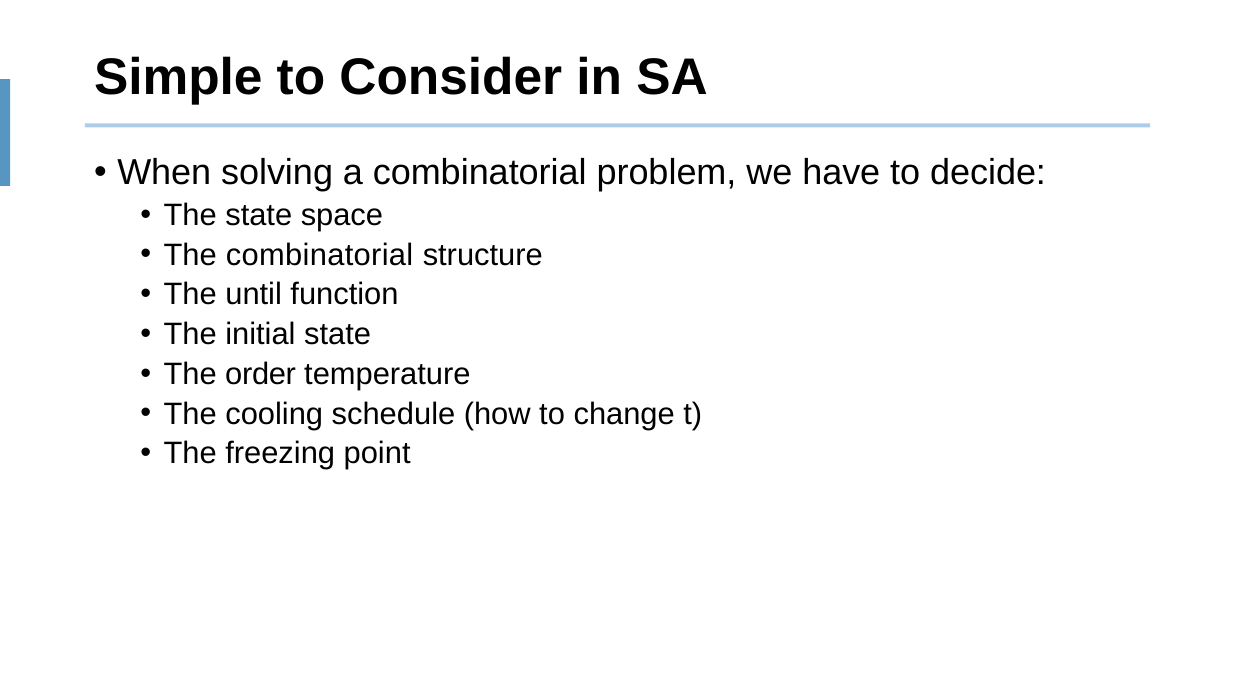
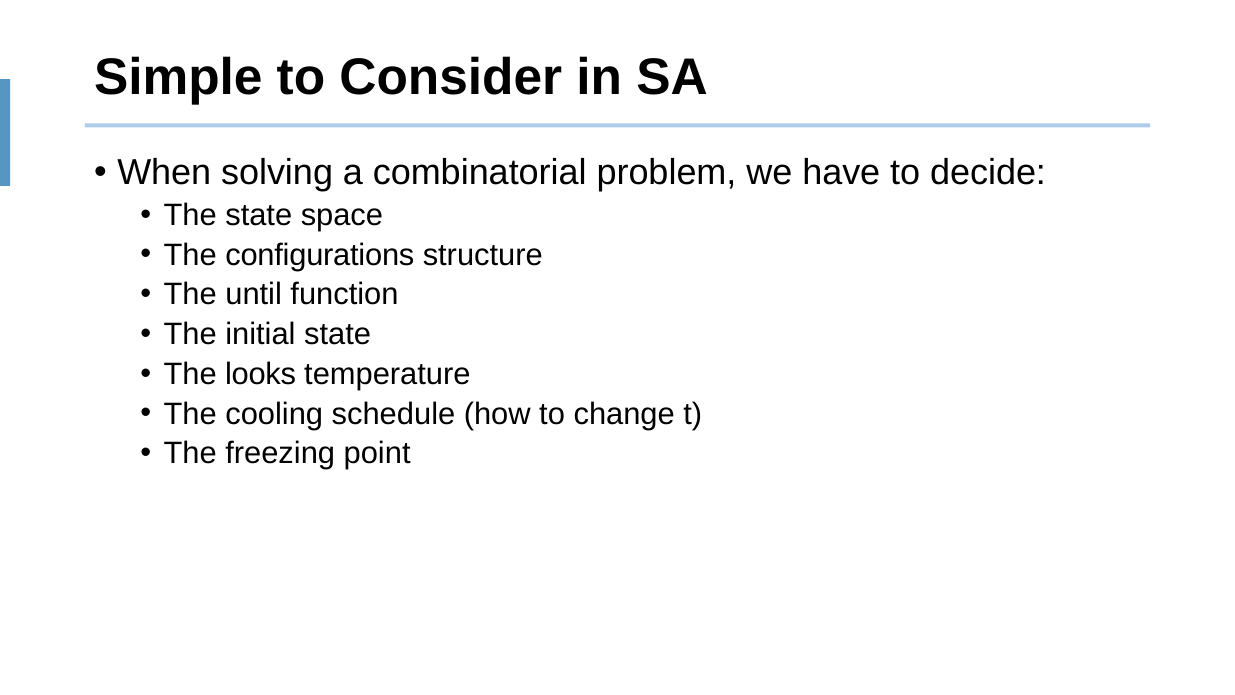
The combinatorial: combinatorial -> configurations
order: order -> looks
